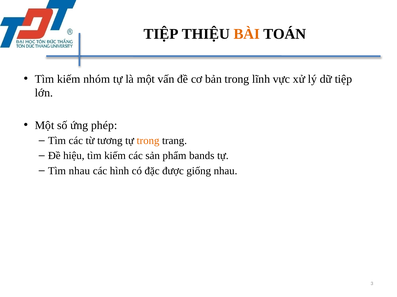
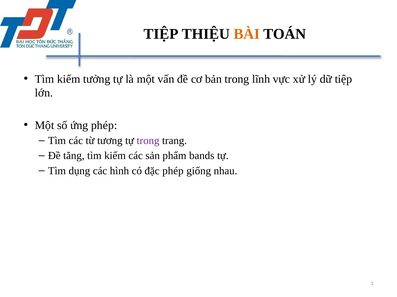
nhóm: nhóm -> tưởng
trong at (148, 141) colour: orange -> purple
hiệu: hiệu -> tăng
Tìm nhau: nhau -> dụng
đặc được: được -> phép
